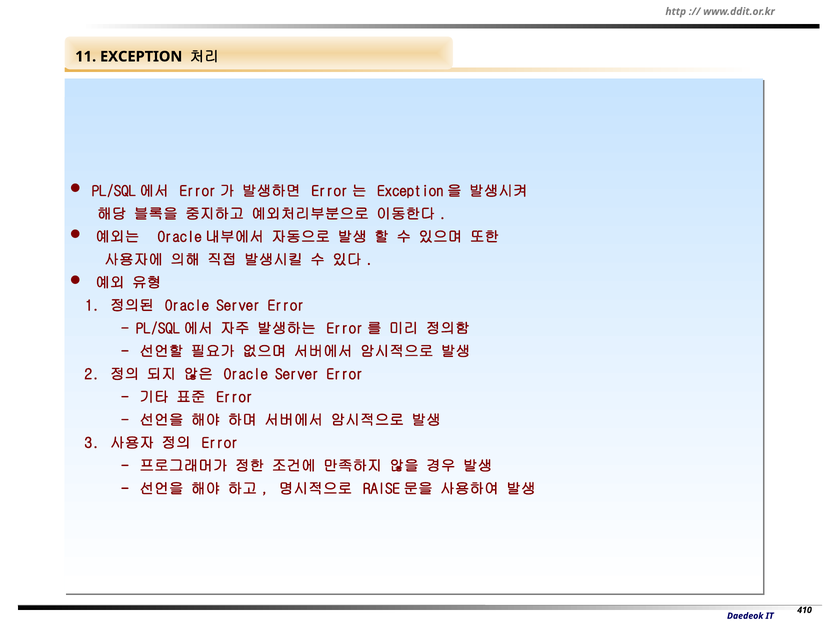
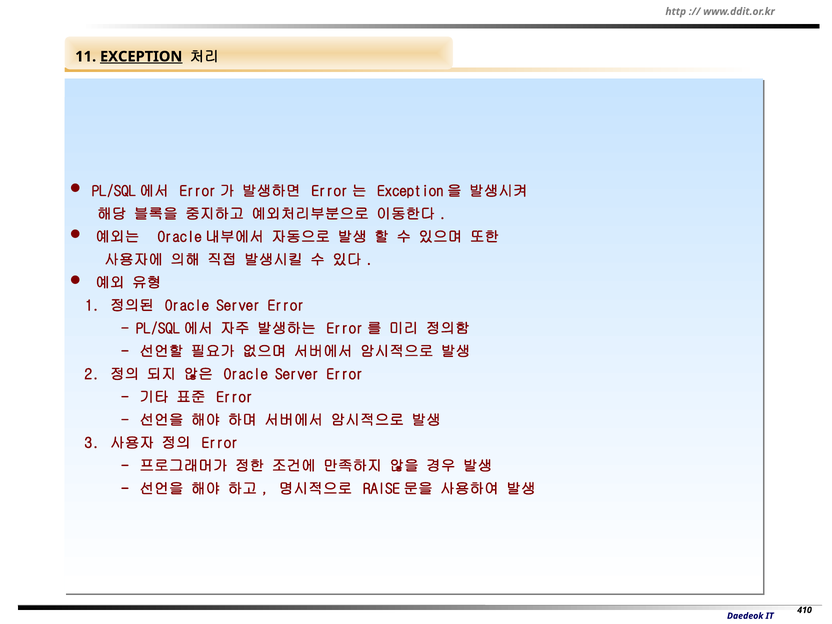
EXCEPTION underline: none -> present
